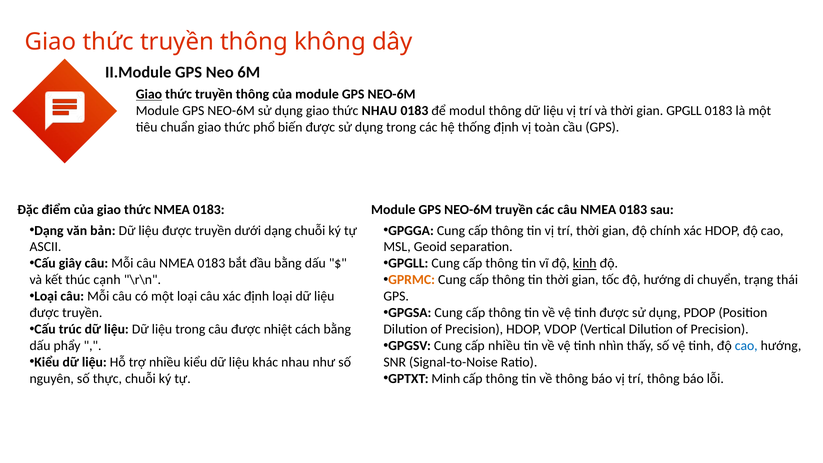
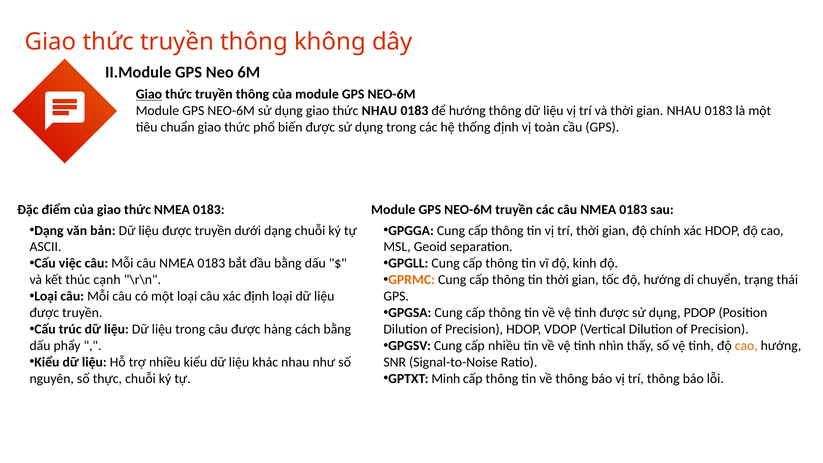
để modul: modul -> hướng
gian GPGLL: GPGLL -> NHAU
giây: giây -> việc
kinh underline: present -> none
nhiệt: nhiệt -> hàng
cao at (746, 346) colour: blue -> orange
